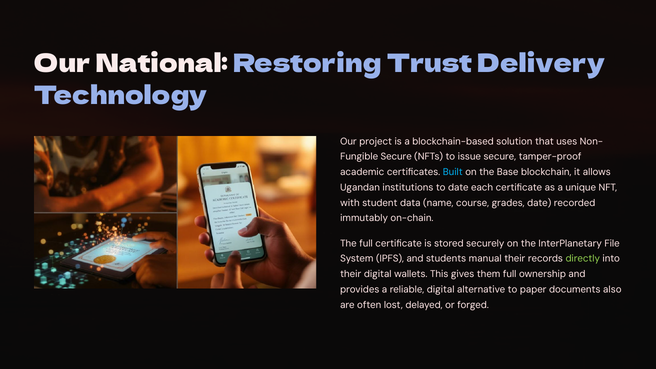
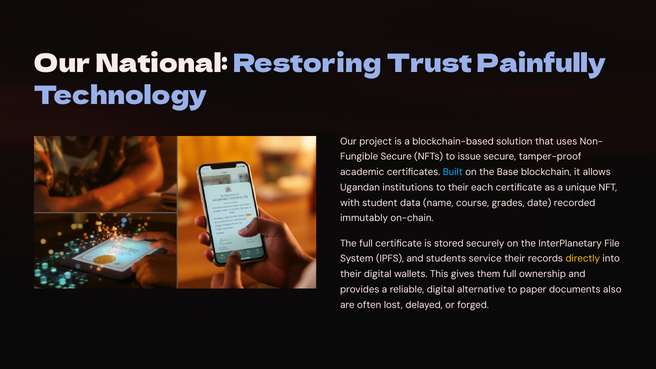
Delivery: Delivery -> Painfully
to date: date -> their
manual: manual -> service
directly colour: light green -> yellow
